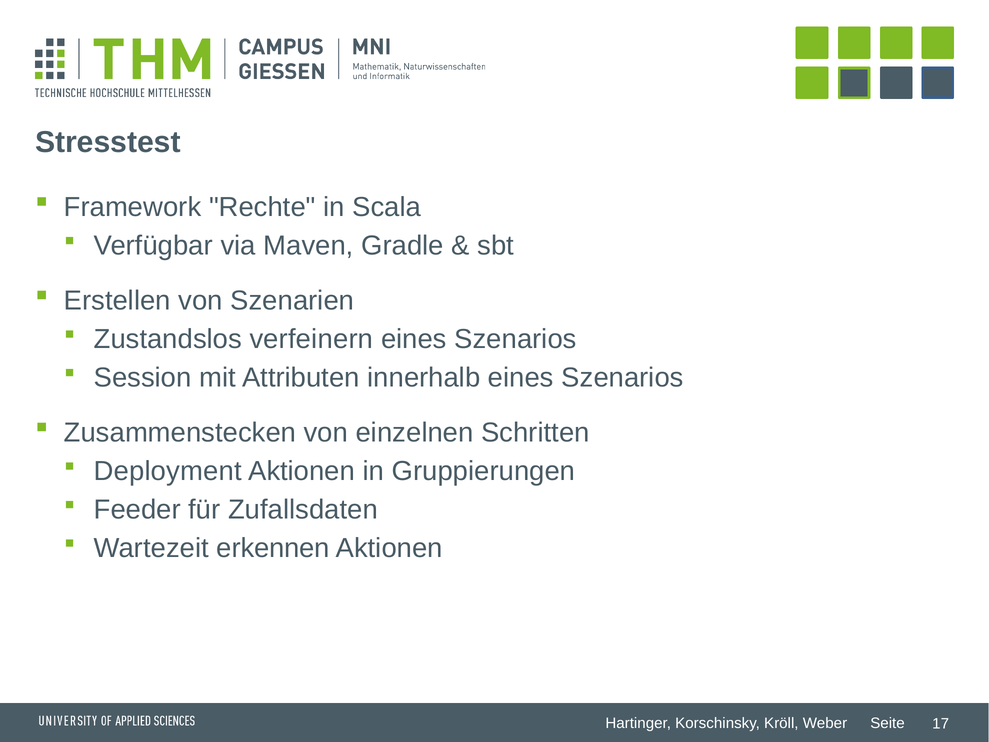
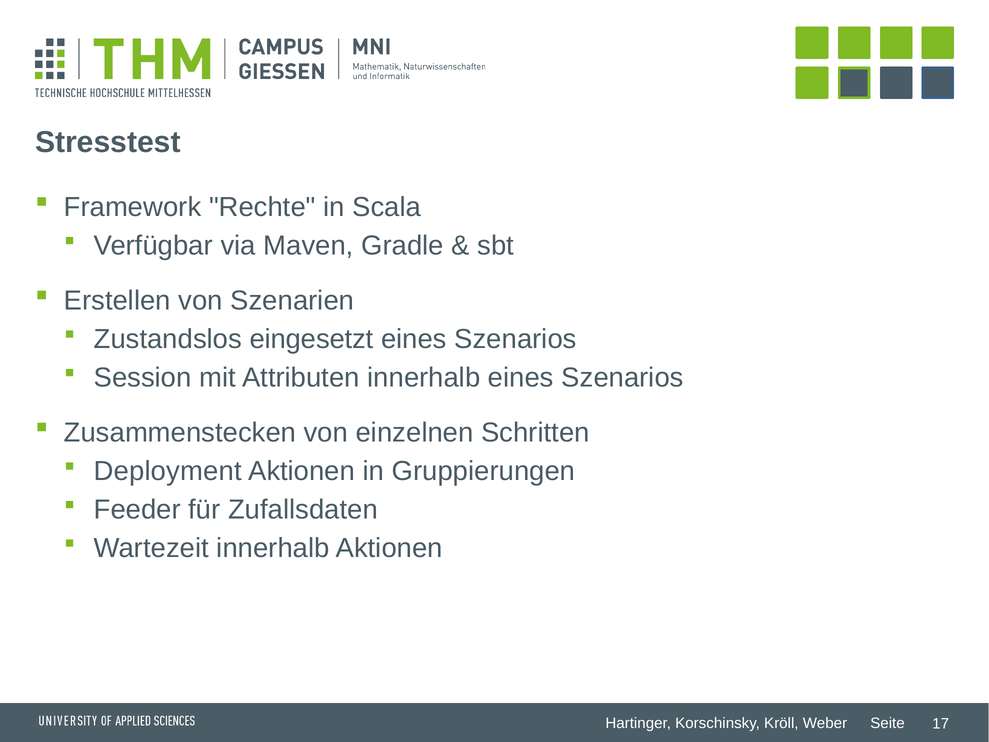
verfeinern: verfeinern -> eingesetzt
Wartezeit erkennen: erkennen -> innerhalb
